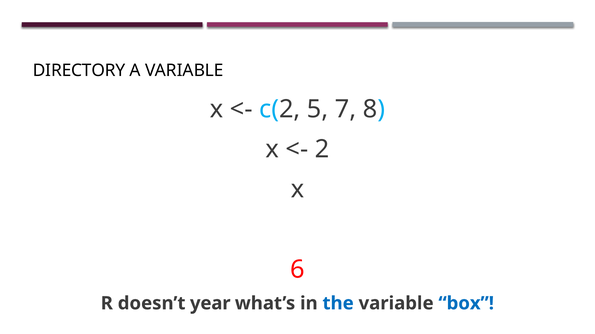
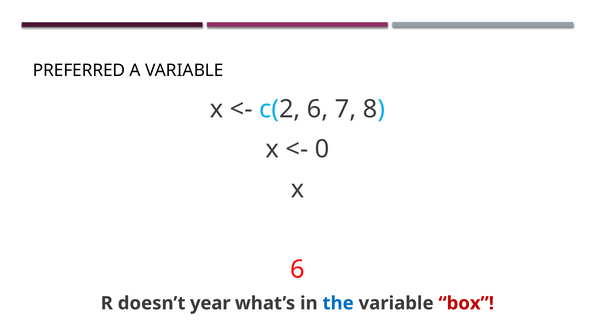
DIRECTORY: DIRECTORY -> PREFERRED
c(2 5: 5 -> 6
2: 2 -> 0
box colour: blue -> red
